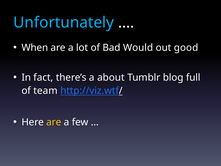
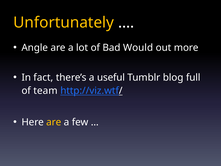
Unfortunately colour: light blue -> yellow
When: When -> Angle
good: good -> more
about: about -> useful
